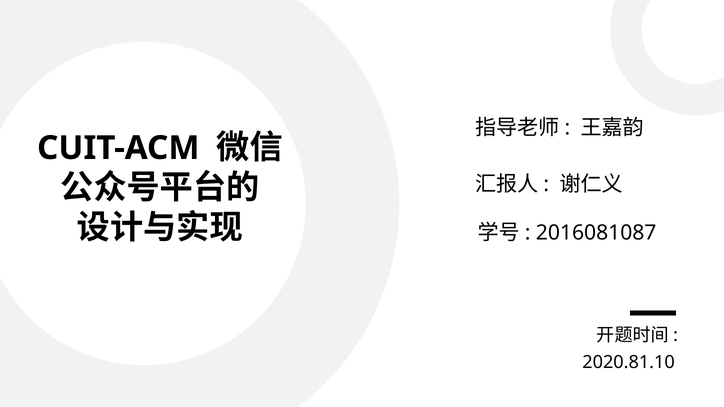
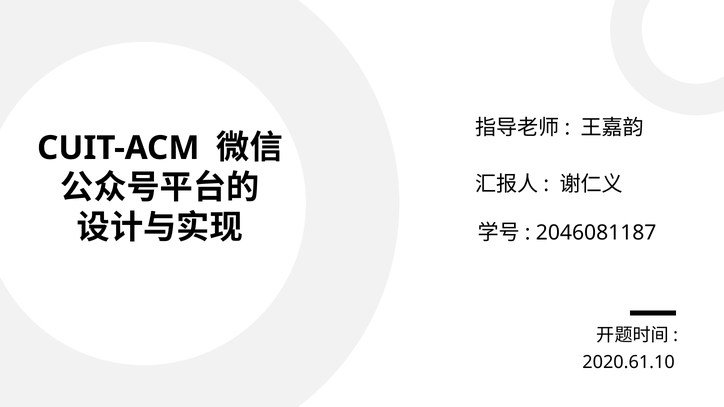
2016081087: 2016081087 -> 2046081187
2020.81.10: 2020.81.10 -> 2020.61.10
